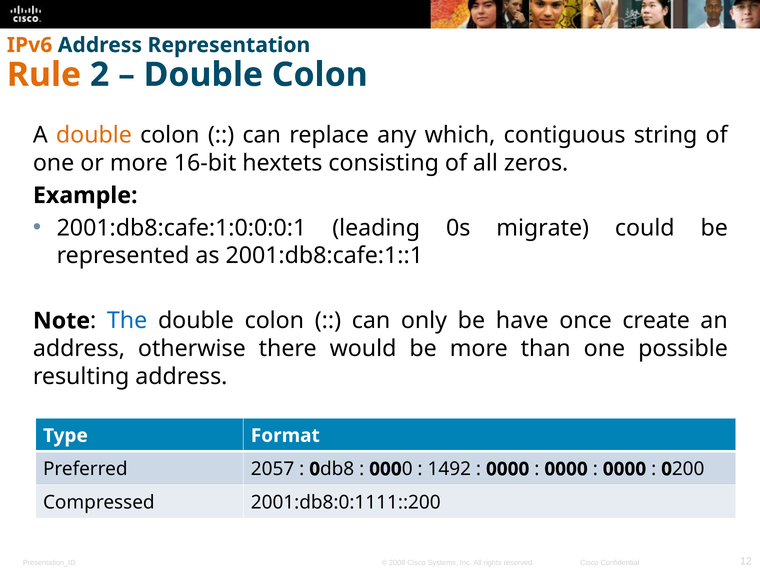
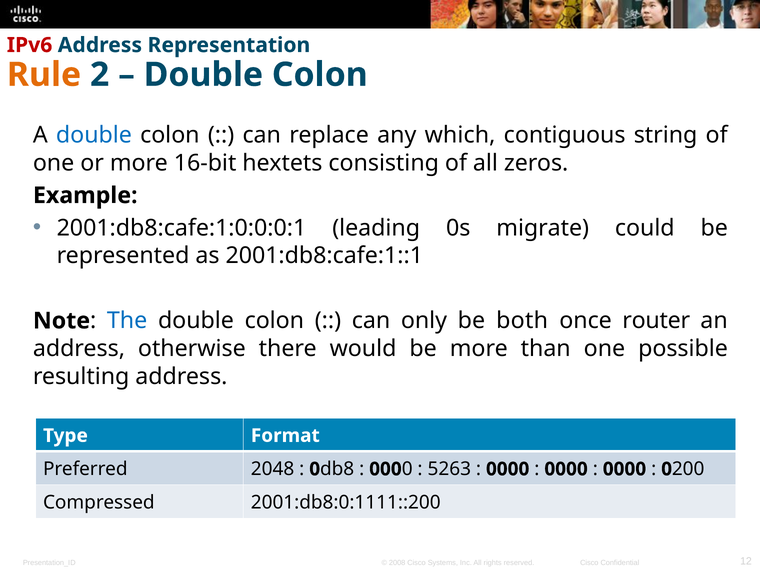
IPv6 colour: orange -> red
double at (94, 135) colour: orange -> blue
have: have -> both
create: create -> router
2057: 2057 -> 2048
1492: 1492 -> 5263
